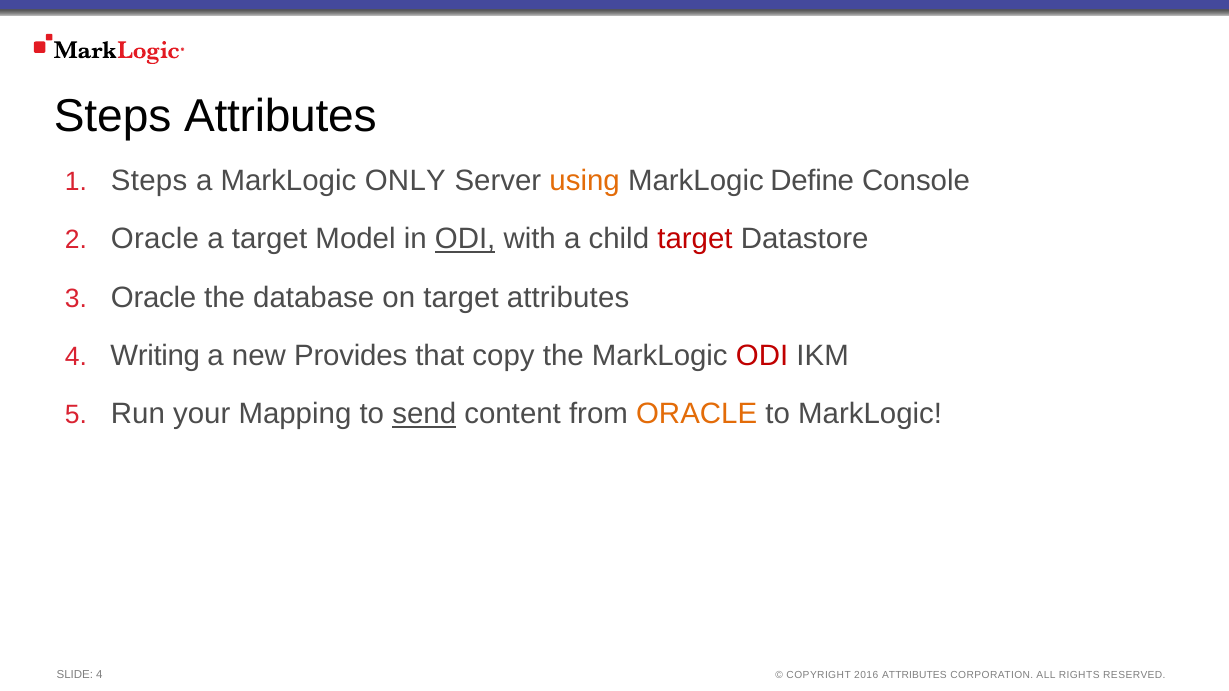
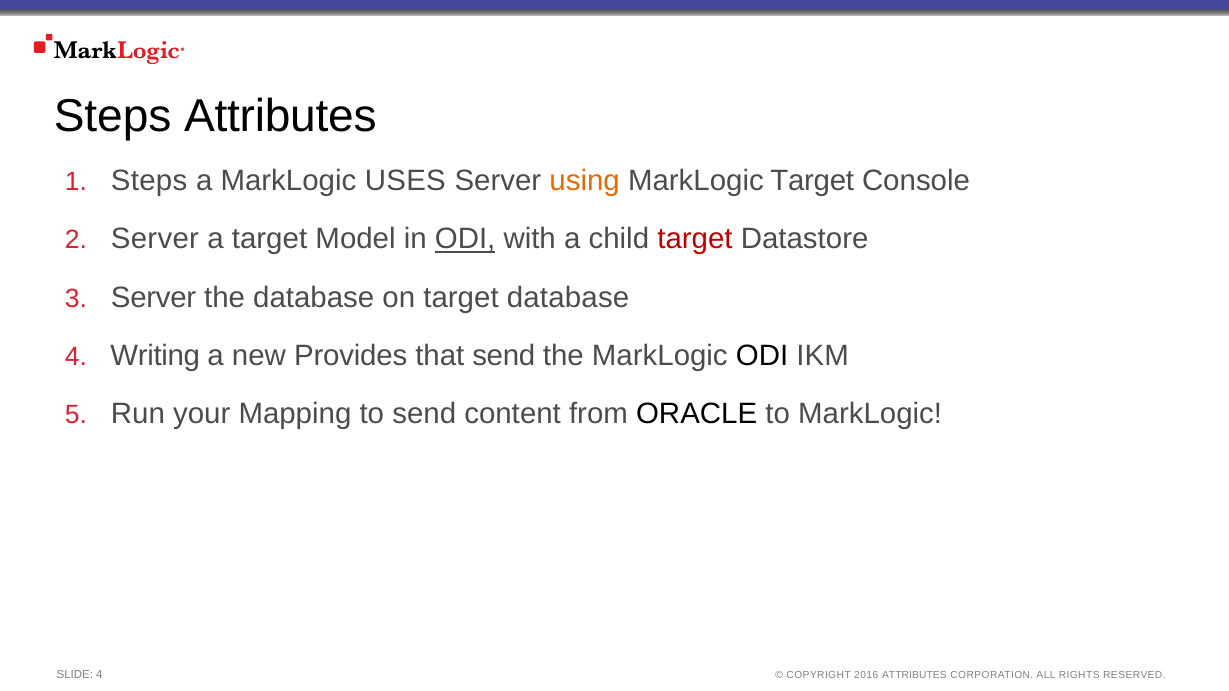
ONLY: ONLY -> USES
MarkLogic Define: Define -> Target
Oracle at (155, 239): Oracle -> Server
Oracle at (154, 298): Oracle -> Server
target attributes: attributes -> database
that copy: copy -> send
ODI at (762, 356) colour: red -> black
send at (424, 415) underline: present -> none
ORACLE at (697, 415) colour: orange -> black
